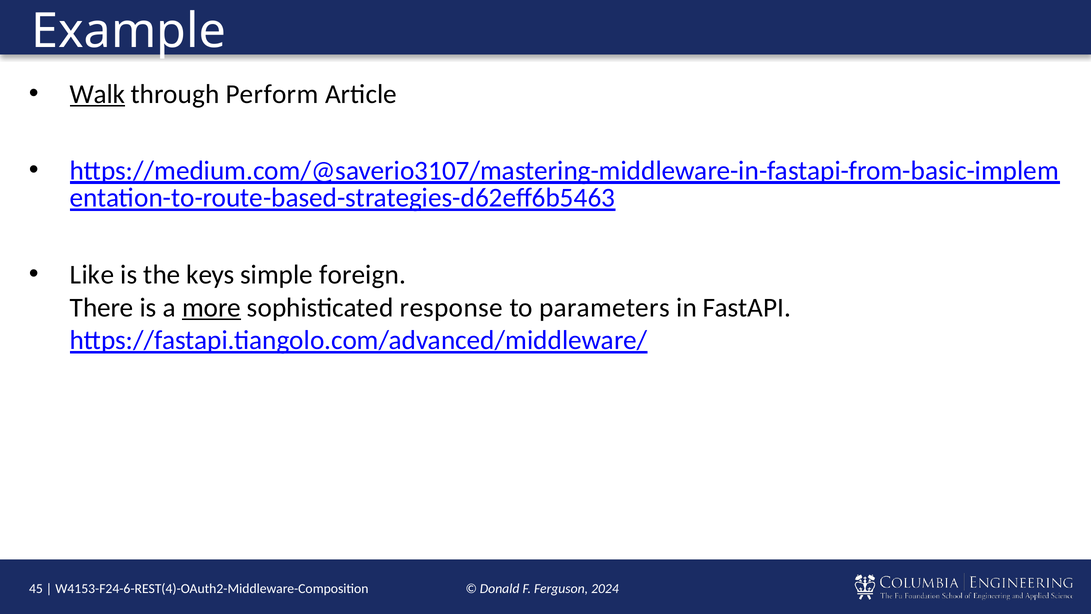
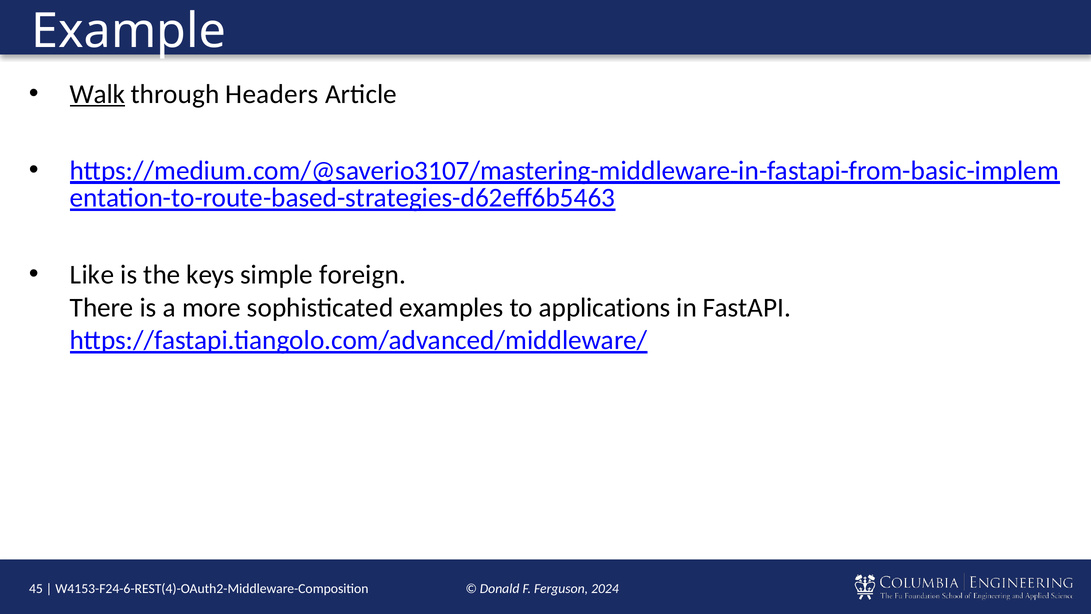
Perform: Perform -> Headers
more underline: present -> none
response: response -> examples
parameters: parameters -> applications
